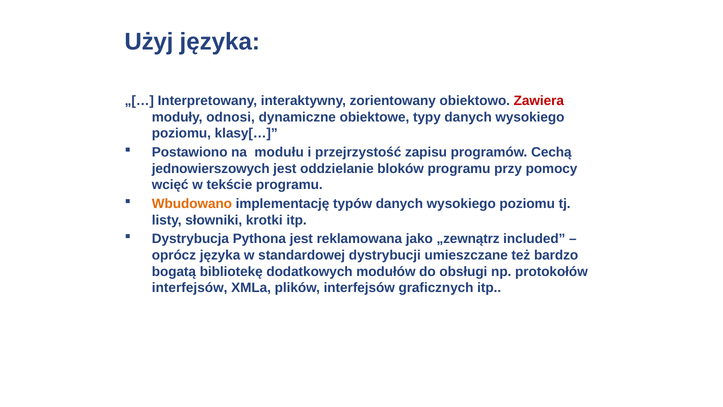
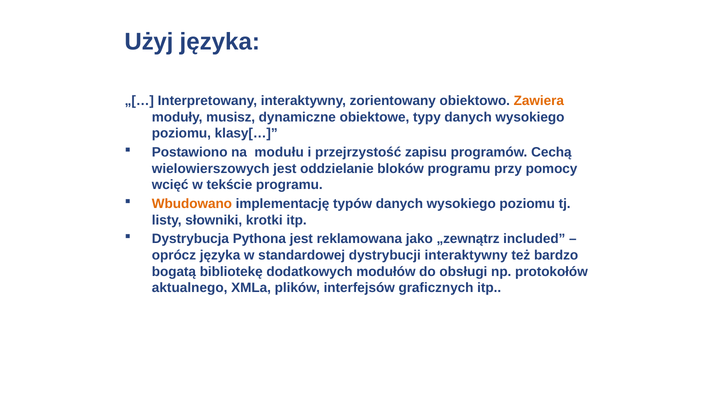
Zawiera colour: red -> orange
odnosi: odnosi -> musisz
jednowierszowych: jednowierszowych -> wielowierszowych
dystrybucji umieszczane: umieszczane -> interaktywny
interfejsów at (190, 288): interfejsów -> aktualnego
